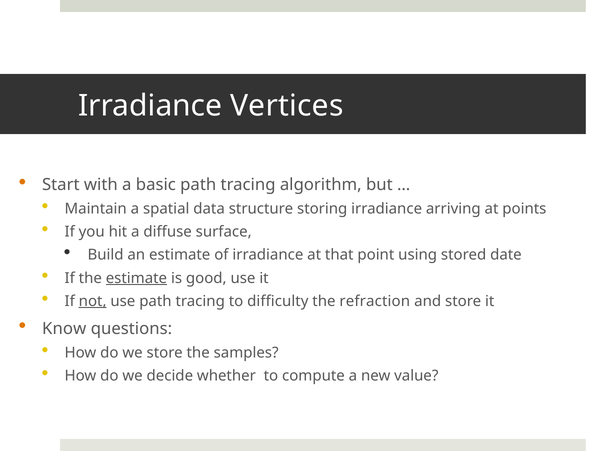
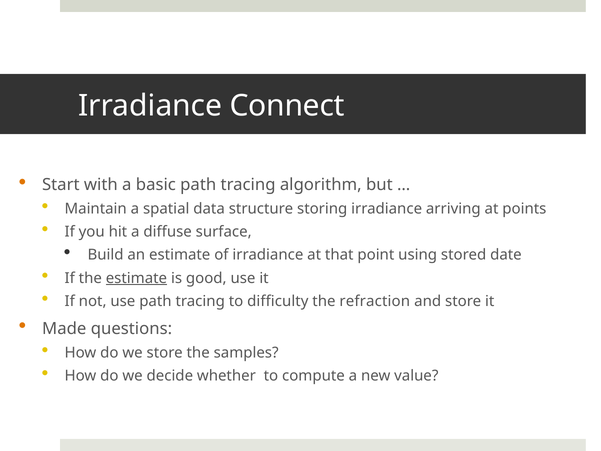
Vertices: Vertices -> Connect
not underline: present -> none
Know: Know -> Made
